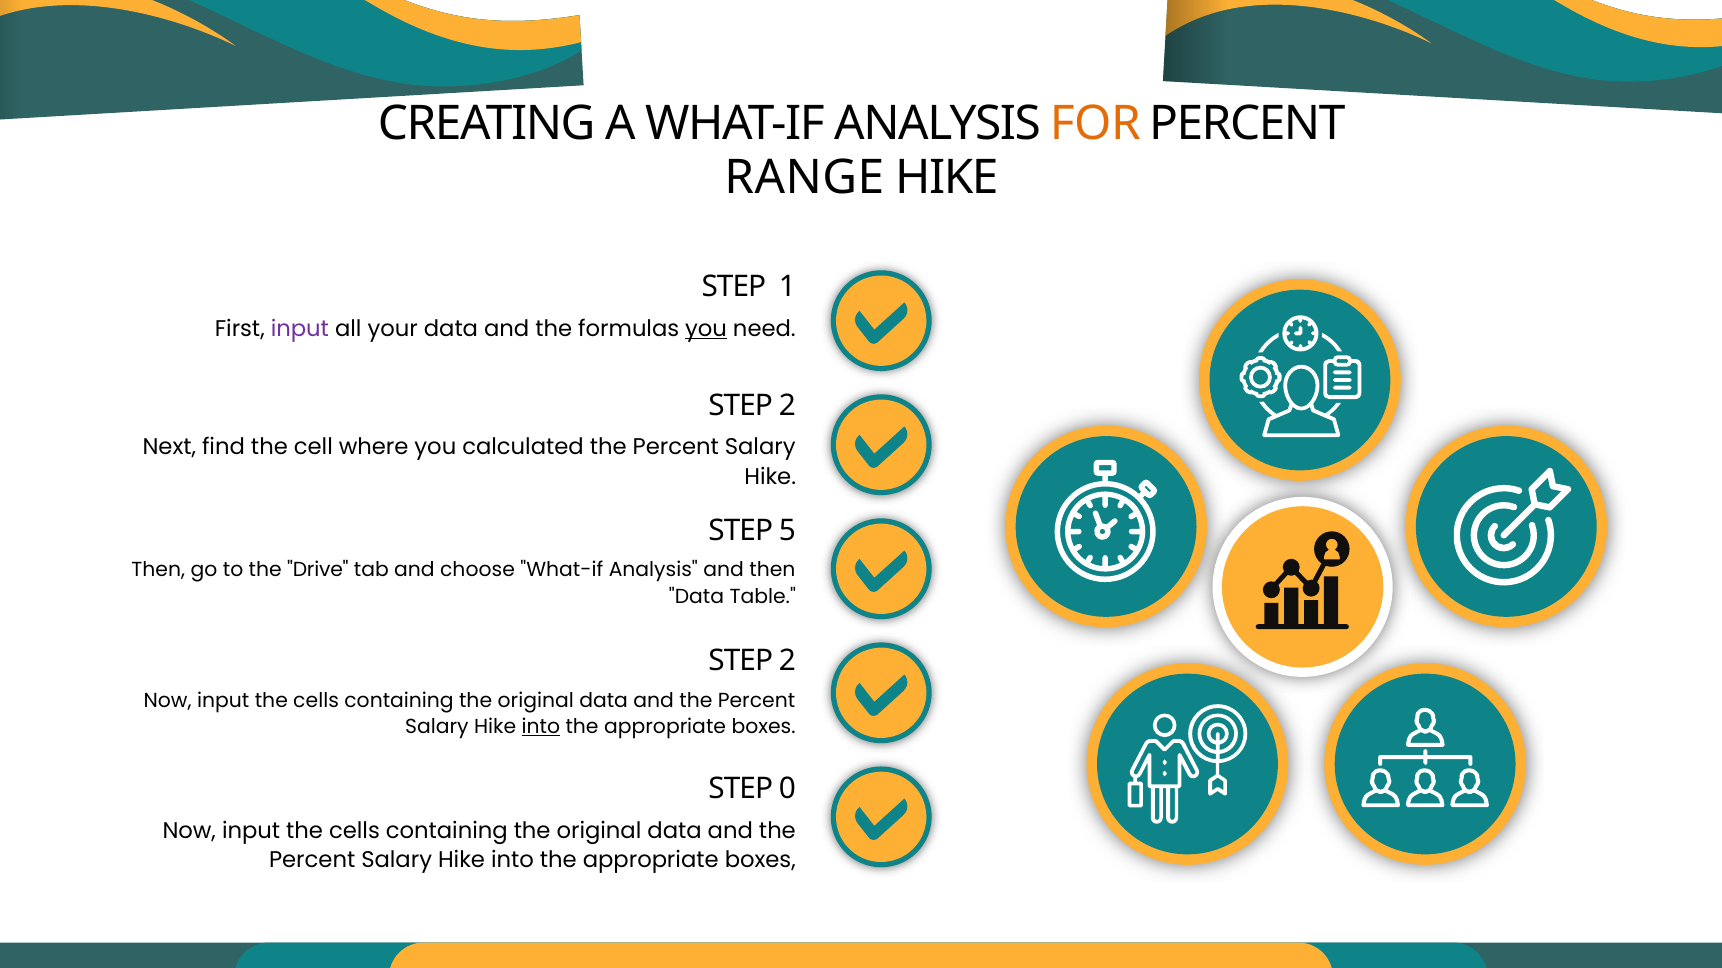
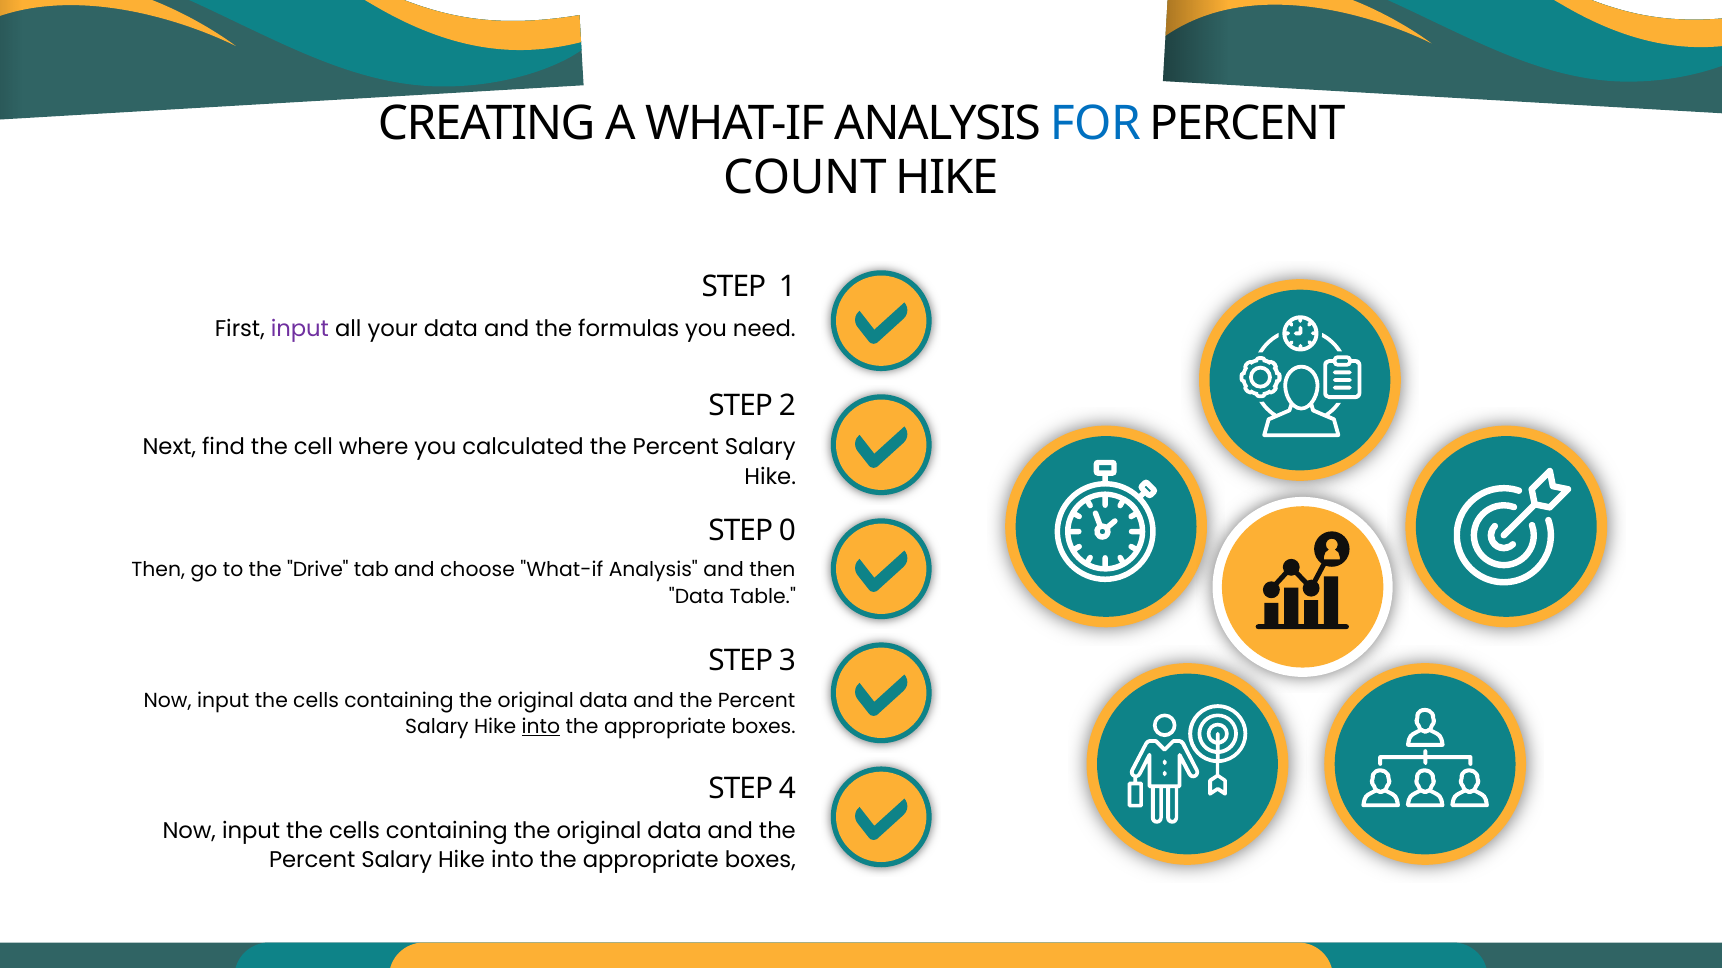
FOR colour: orange -> blue
RANGE: RANGE -> COUNT
you at (706, 329) underline: present -> none
5: 5 -> 0
2 at (787, 661): 2 -> 3
0: 0 -> 4
